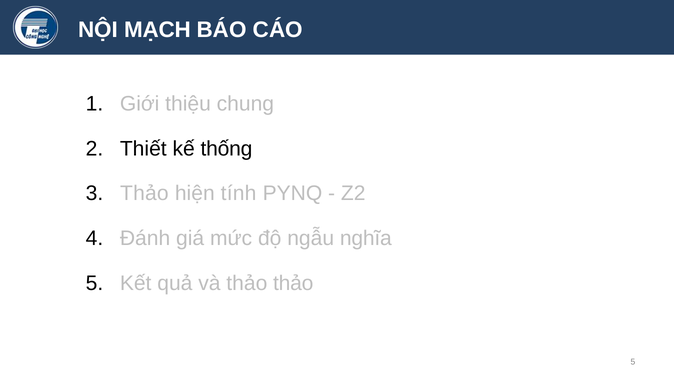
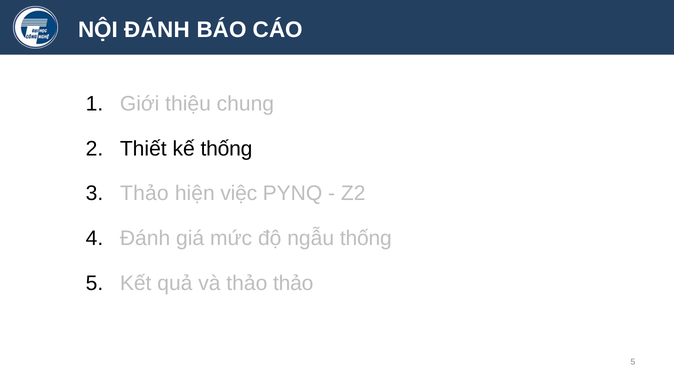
NỘI MẠCH: MẠCH -> ĐÁNH
tính: tính -> việc
ngẫu nghĩa: nghĩa -> thống
